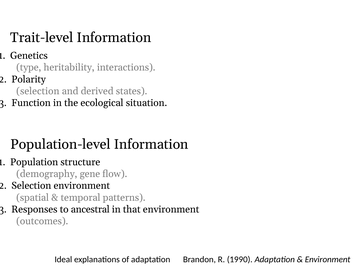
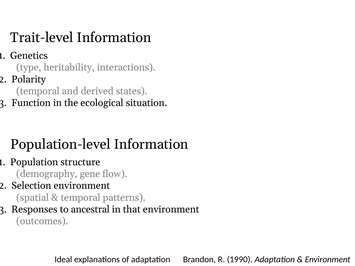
selection at (38, 91): selection -> temporal
